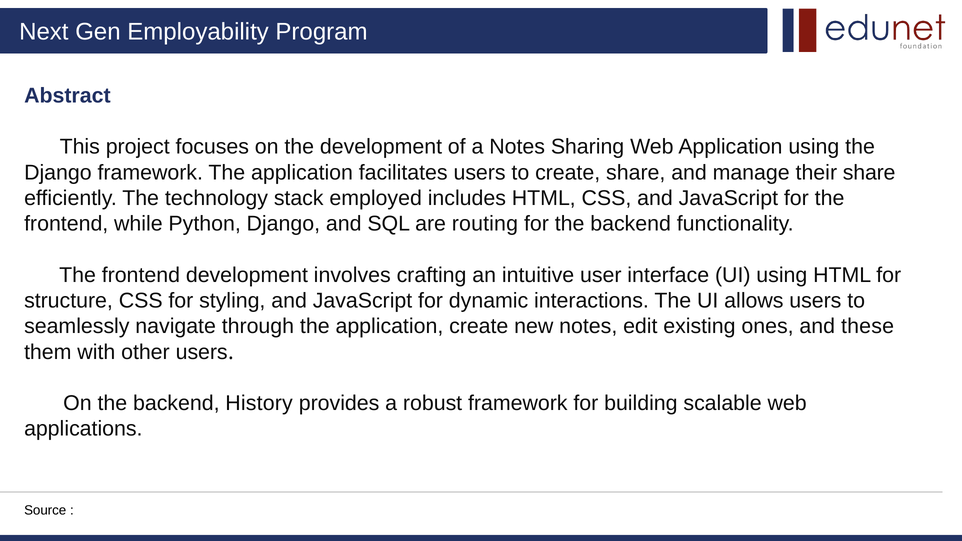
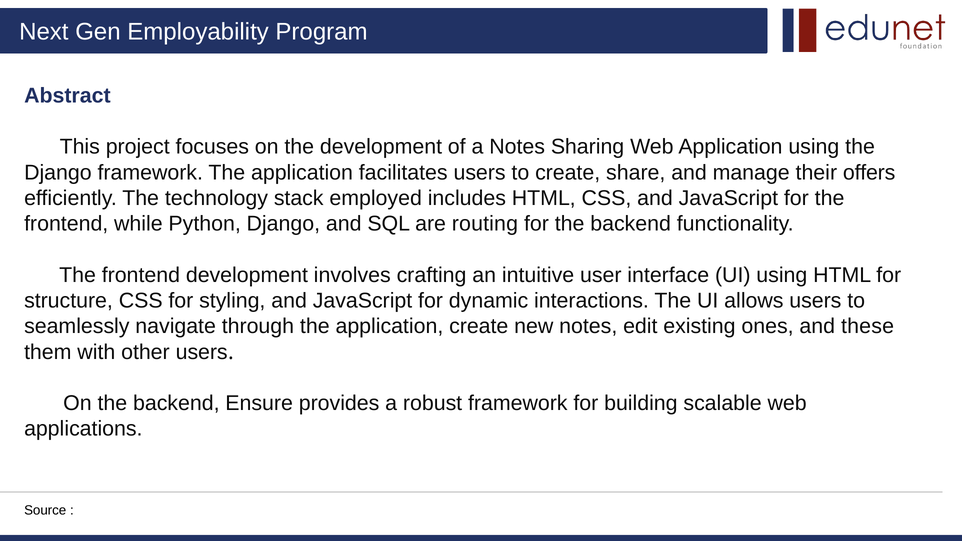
their share: share -> offers
History: History -> Ensure
